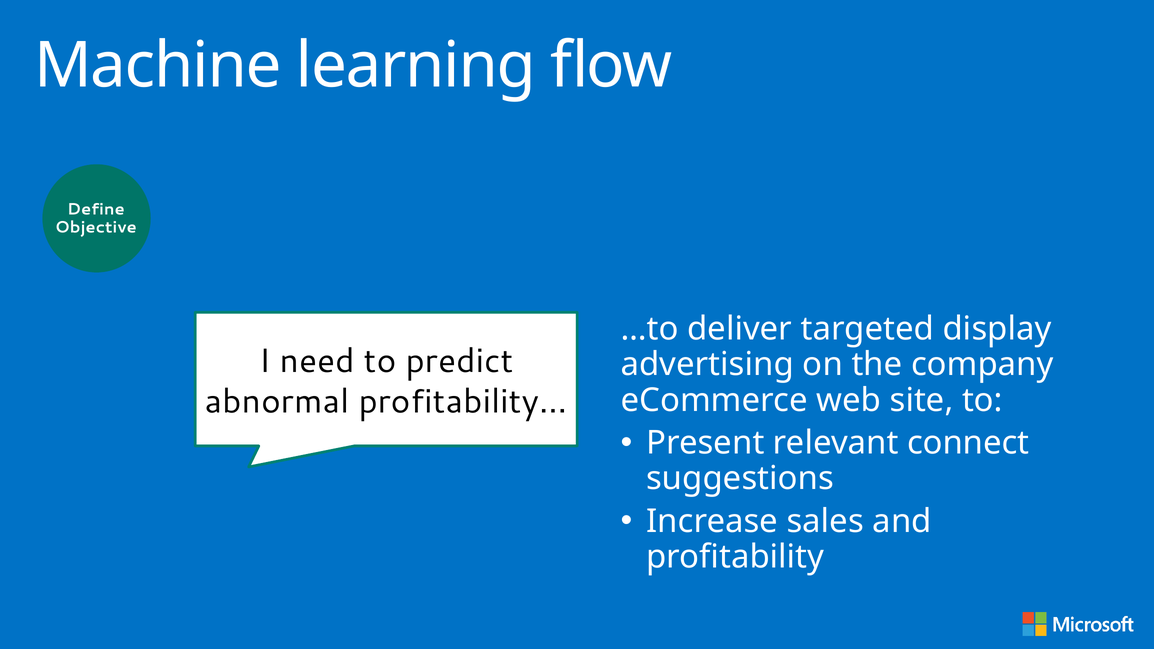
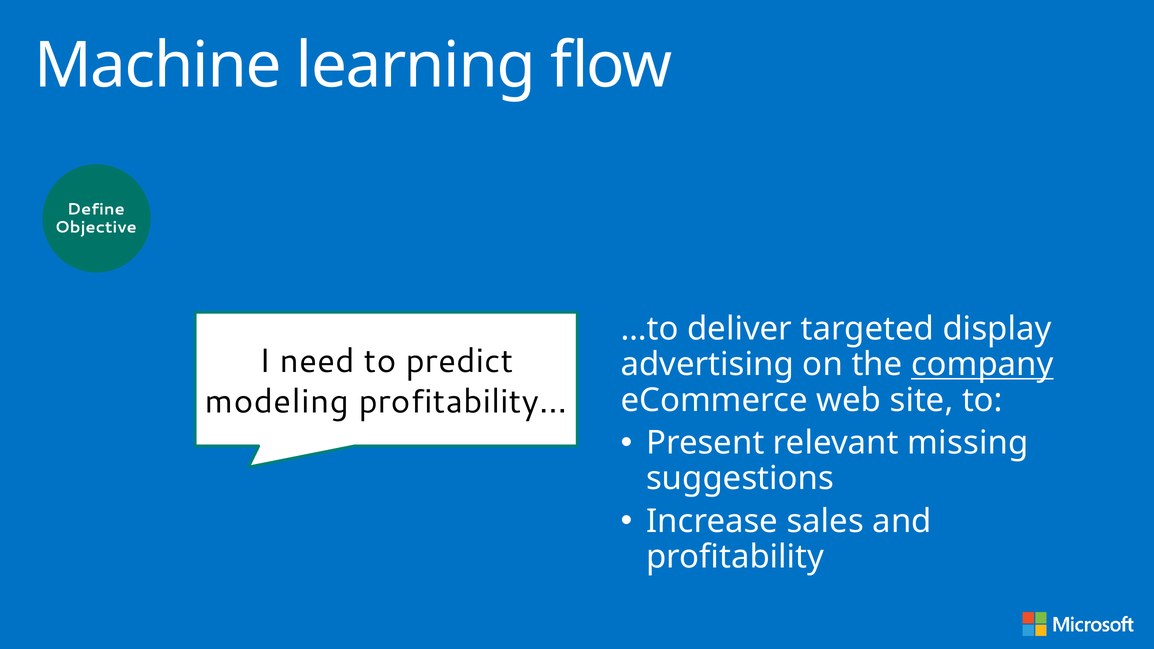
company underline: none -> present
abnormal: abnormal -> modeling
connect: connect -> missing
